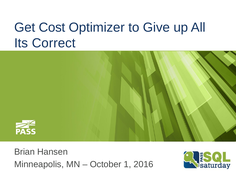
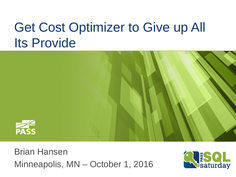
Correct: Correct -> Provide
